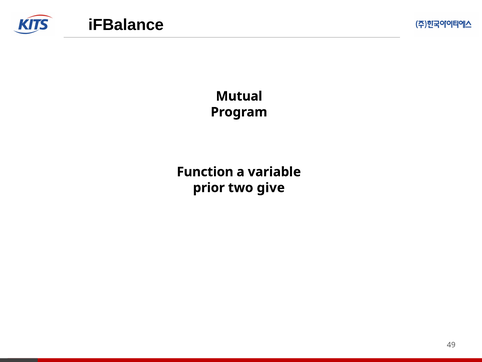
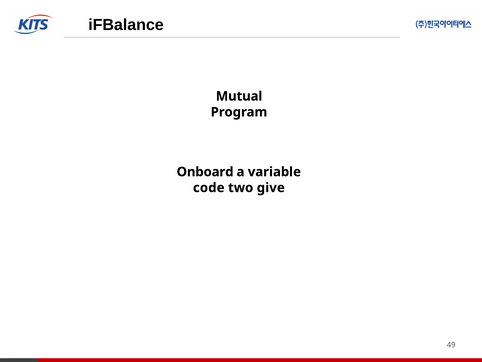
Function: Function -> Onboard
prior: prior -> code
